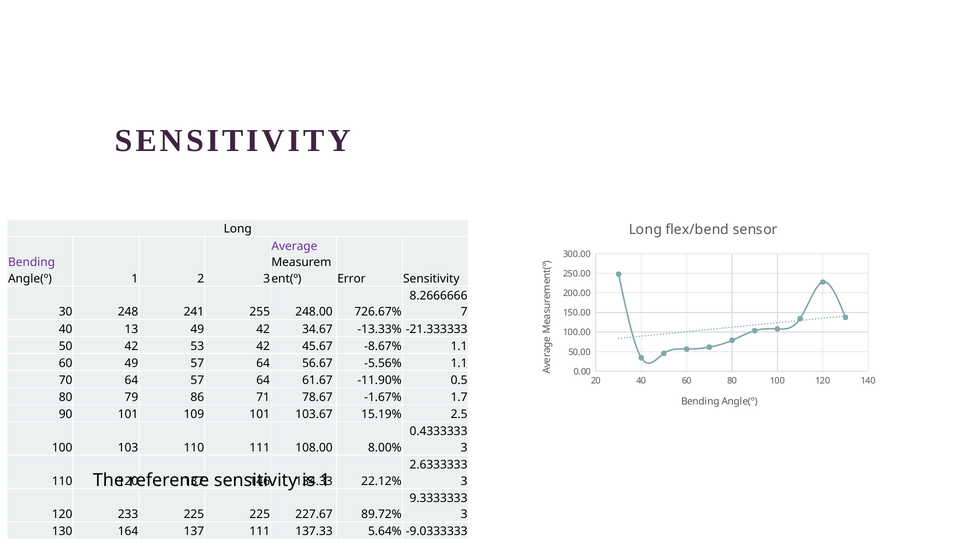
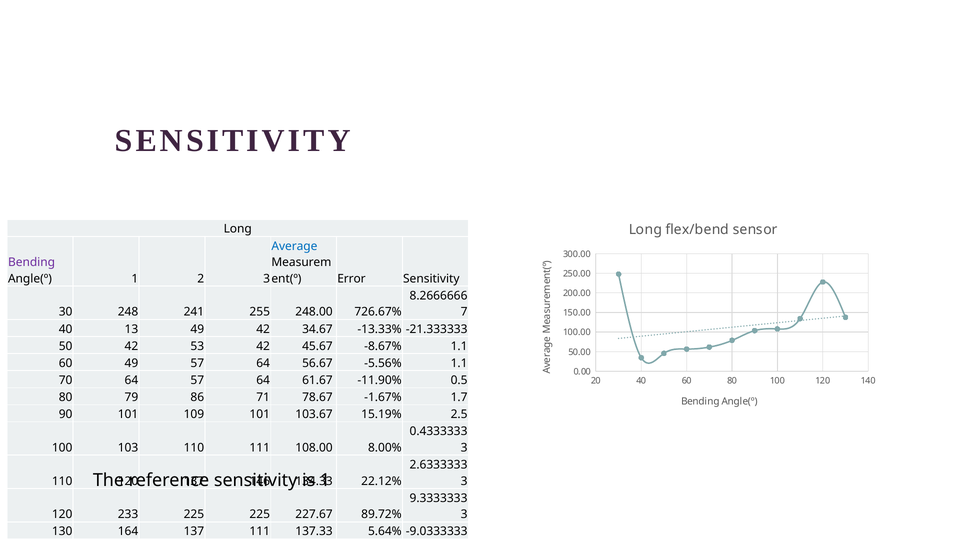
Average colour: purple -> blue
